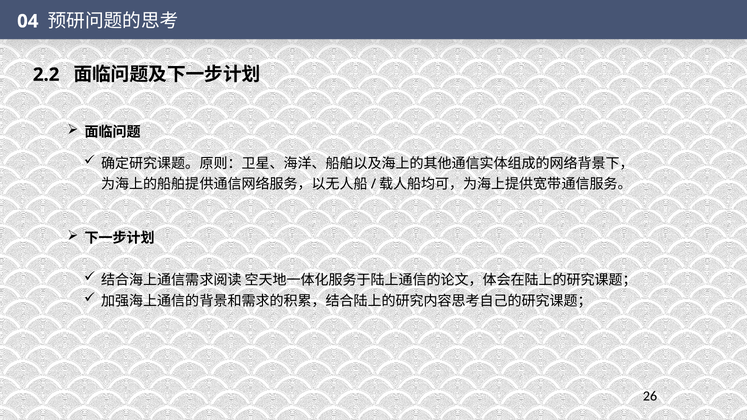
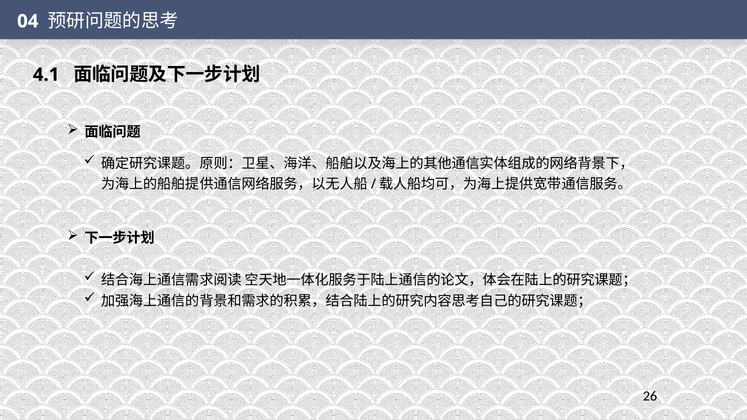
2.2: 2.2 -> 4.1
